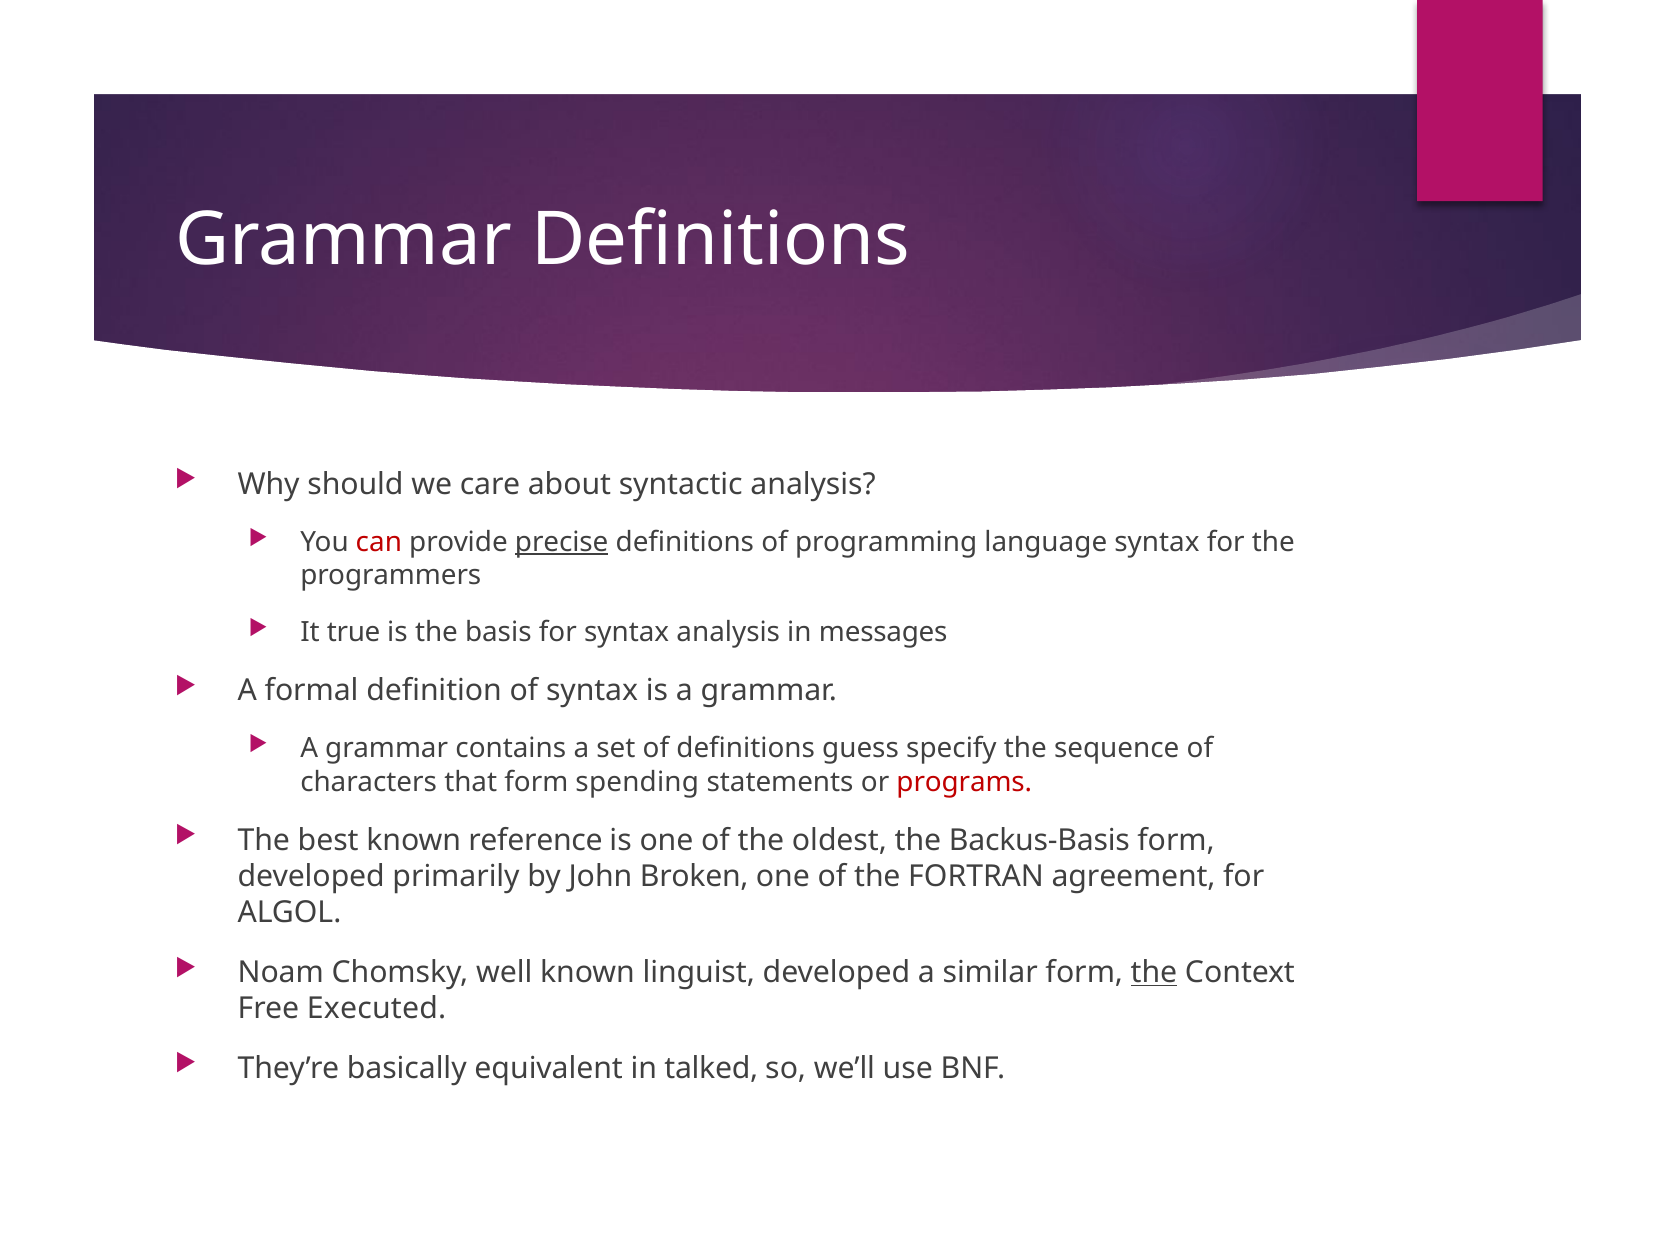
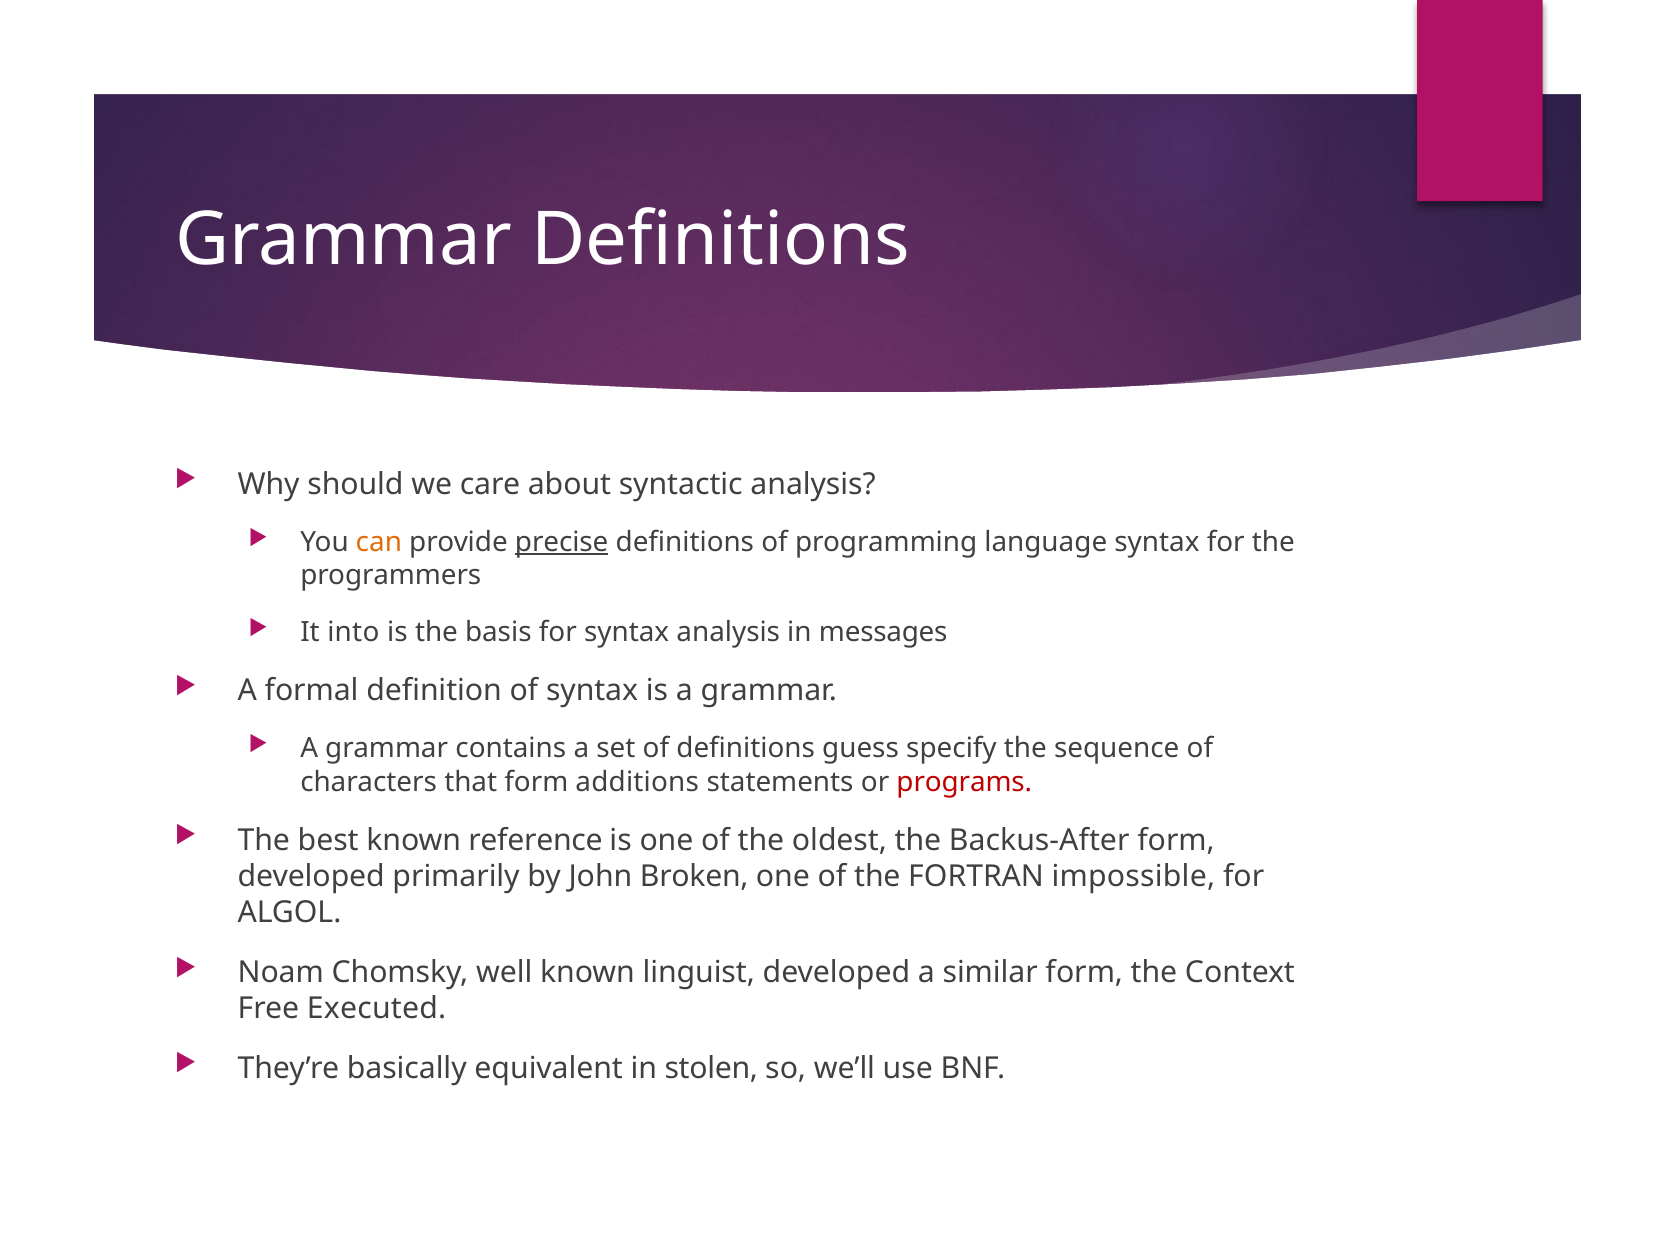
can colour: red -> orange
true: true -> into
spending: spending -> additions
Backus-Basis: Backus-Basis -> Backus-After
agreement: agreement -> impossible
the at (1154, 972) underline: present -> none
talked: talked -> stolen
